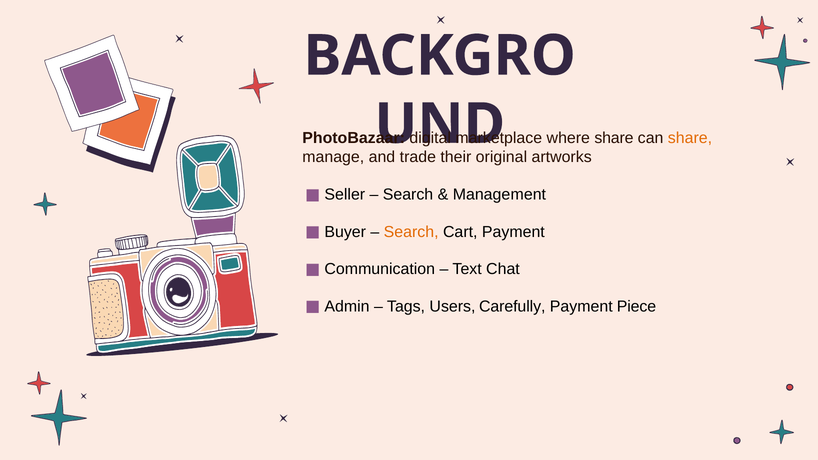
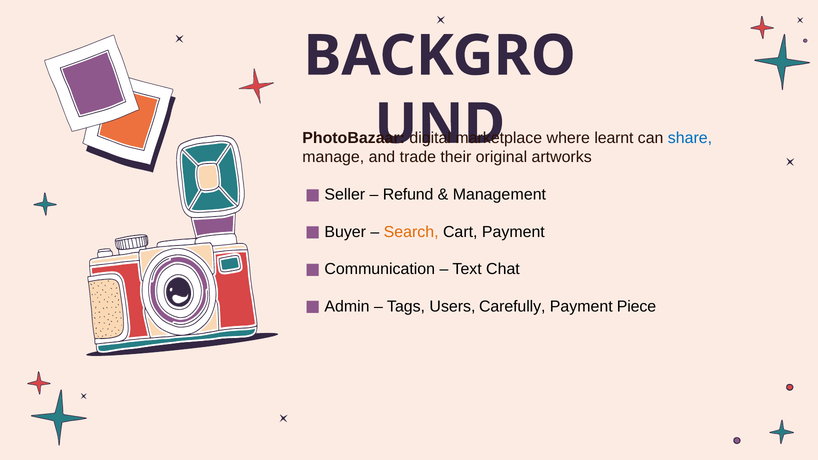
where share: share -> learnt
share at (690, 138) colour: orange -> blue
Search at (408, 195): Search -> Refund
